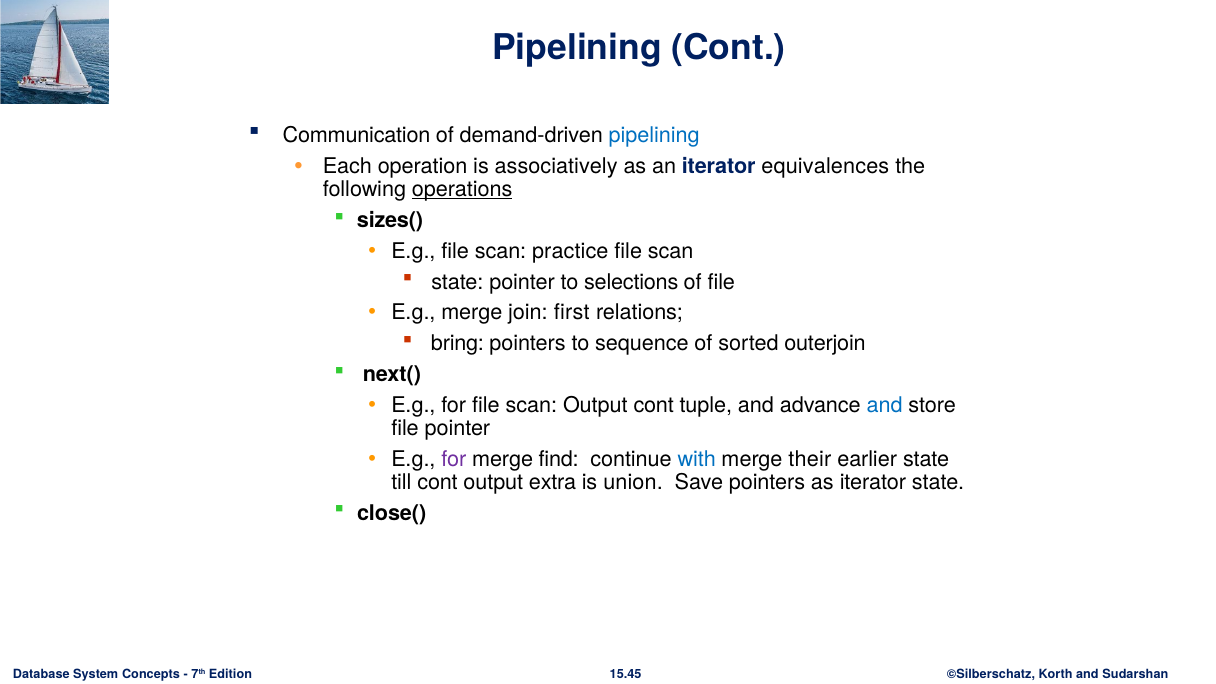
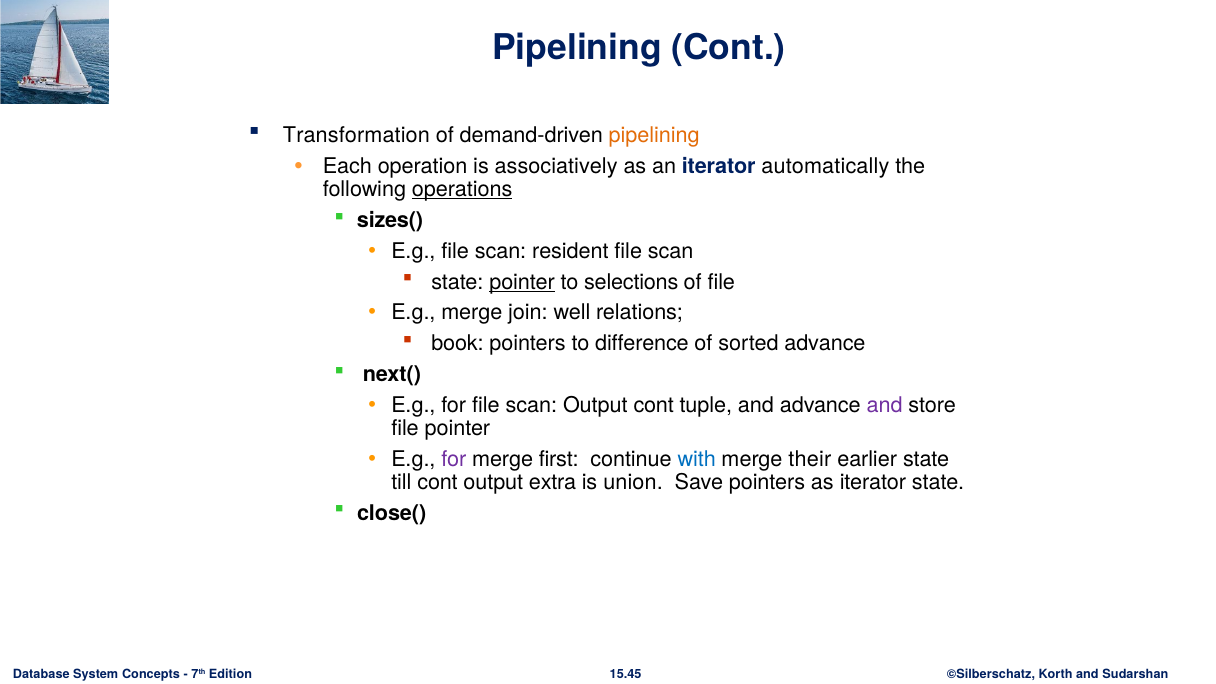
Communication: Communication -> Transformation
pipelining at (654, 135) colour: blue -> orange
equivalences: equivalences -> automatically
practice: practice -> resident
pointer at (522, 282) underline: none -> present
first: first -> well
bring: bring -> book
sequence: sequence -> difference
sorted outerjoin: outerjoin -> advance
and at (885, 405) colour: blue -> purple
find: find -> first
